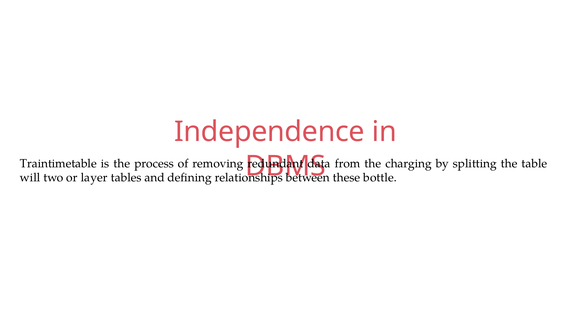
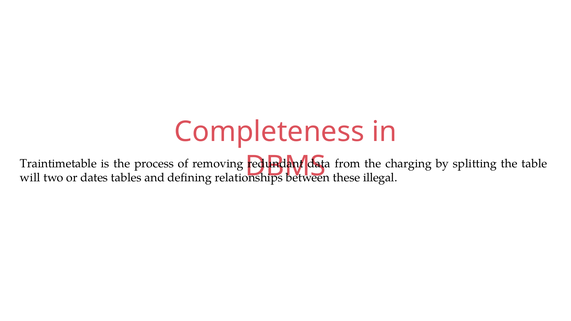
Independence: Independence -> Completeness
layer: layer -> dates
bottle: bottle -> illegal
